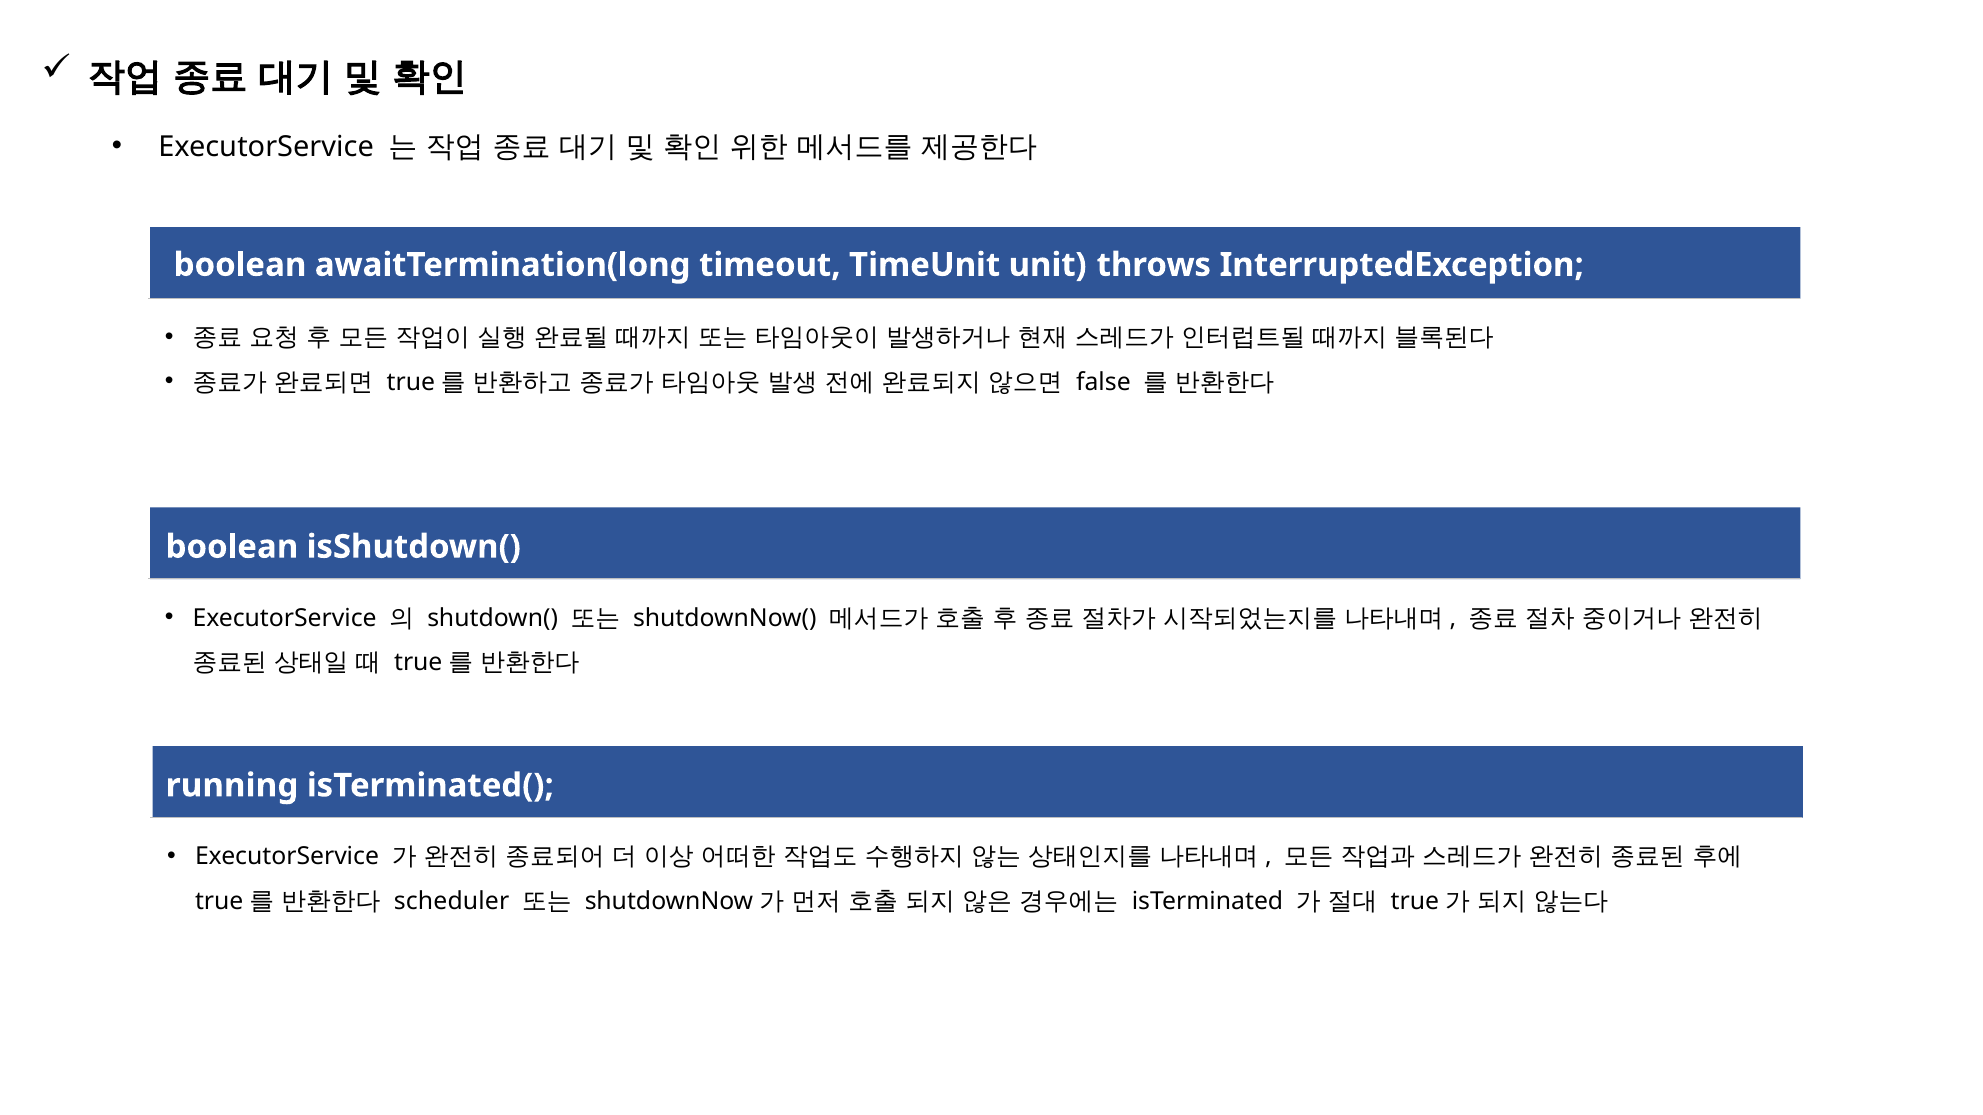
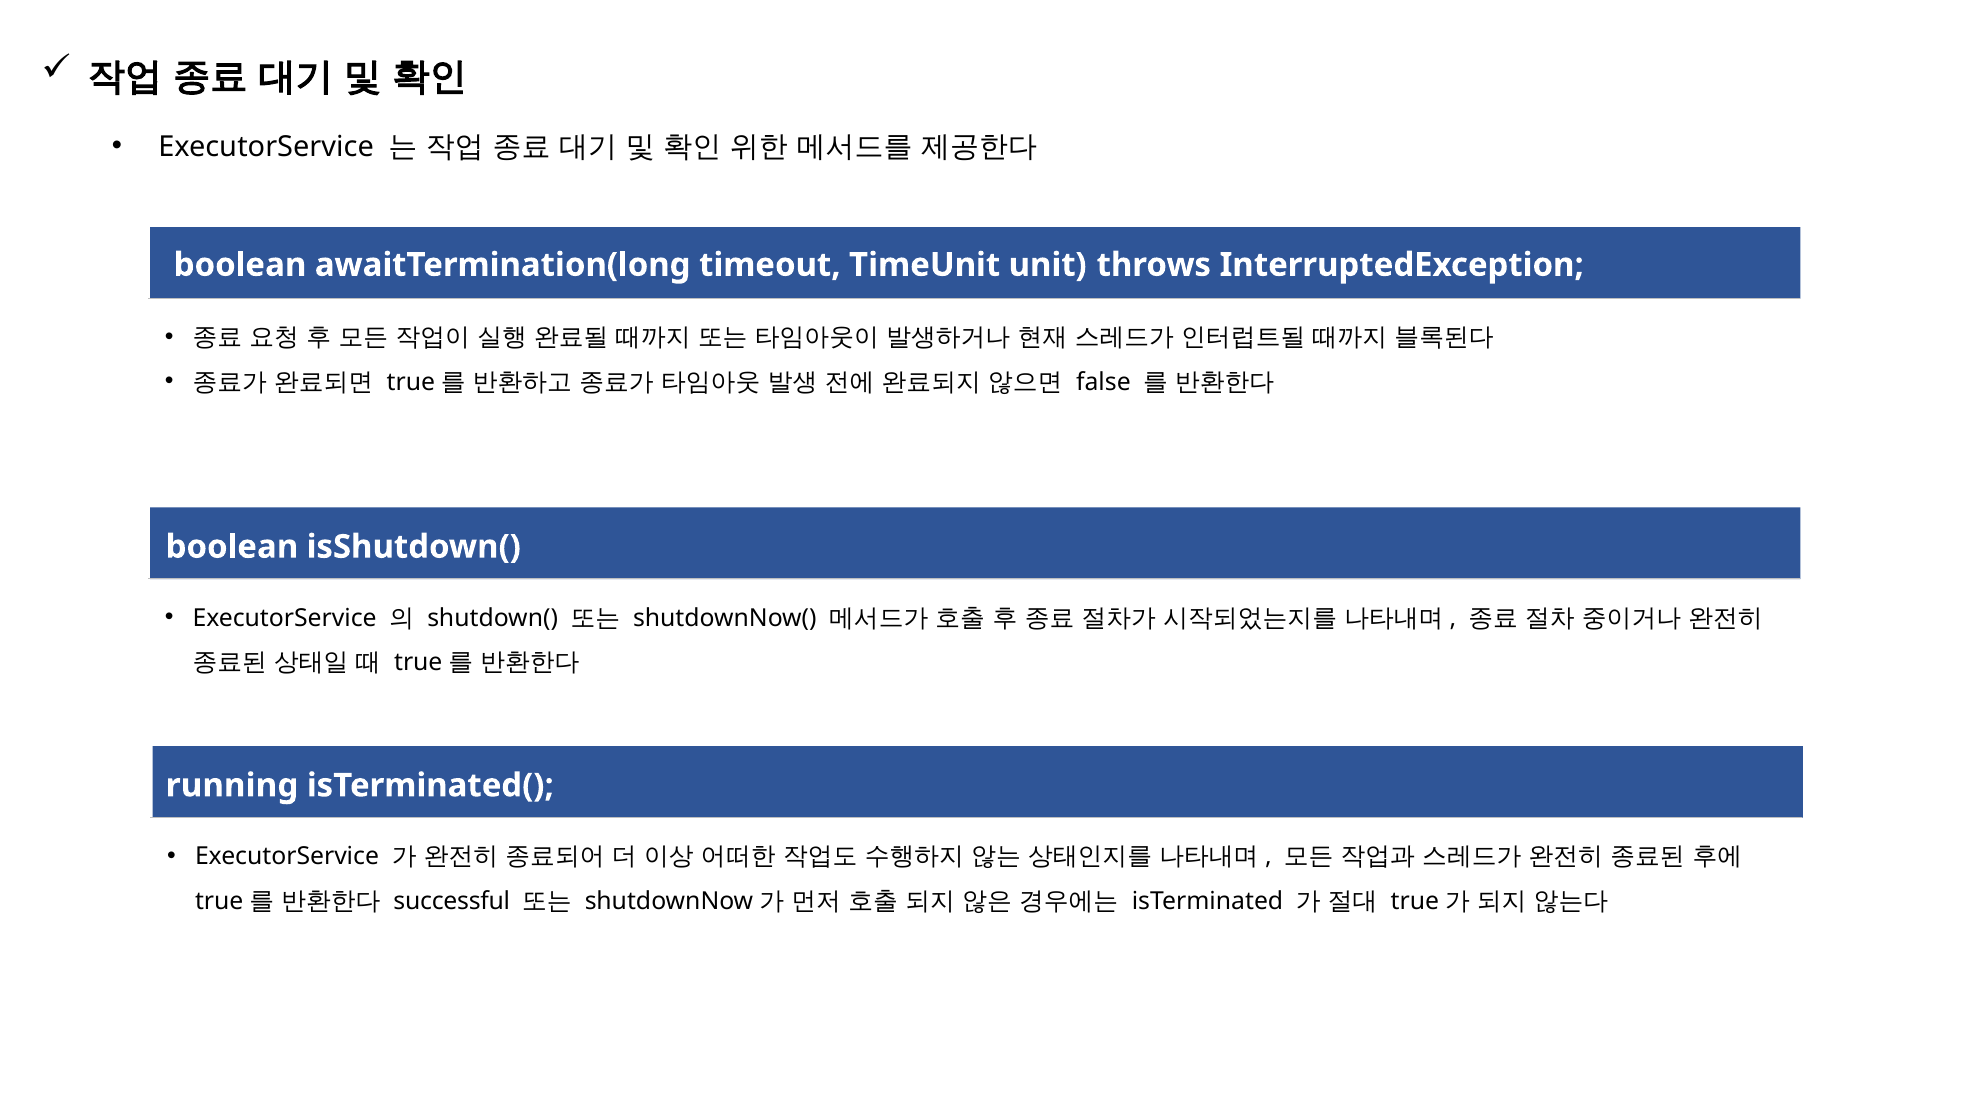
scheduler: scheduler -> successful
